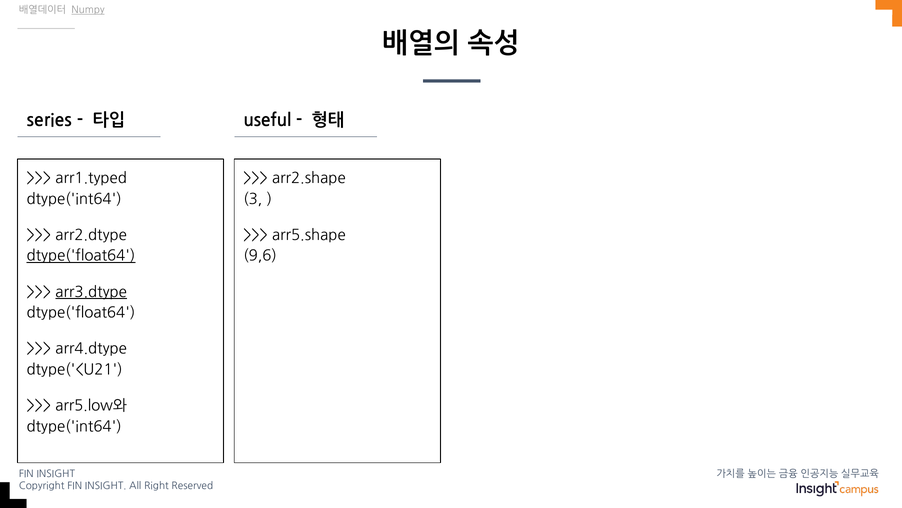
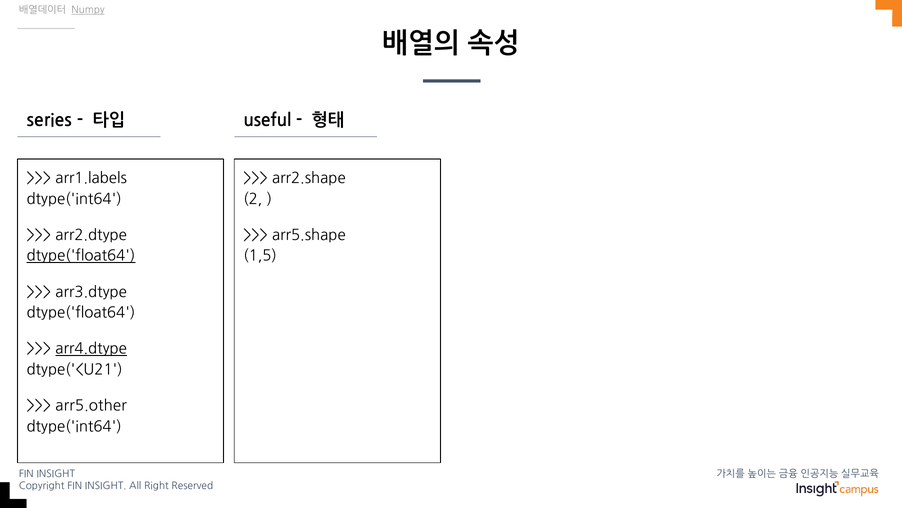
arr1.typed: arr1.typed -> arr1.labels
3: 3 -> 2
9,6: 9,6 -> 1,5
arr3.dtype underline: present -> none
arr4.dtype underline: none -> present
arr5.low와: arr5.low와 -> arr5.other
